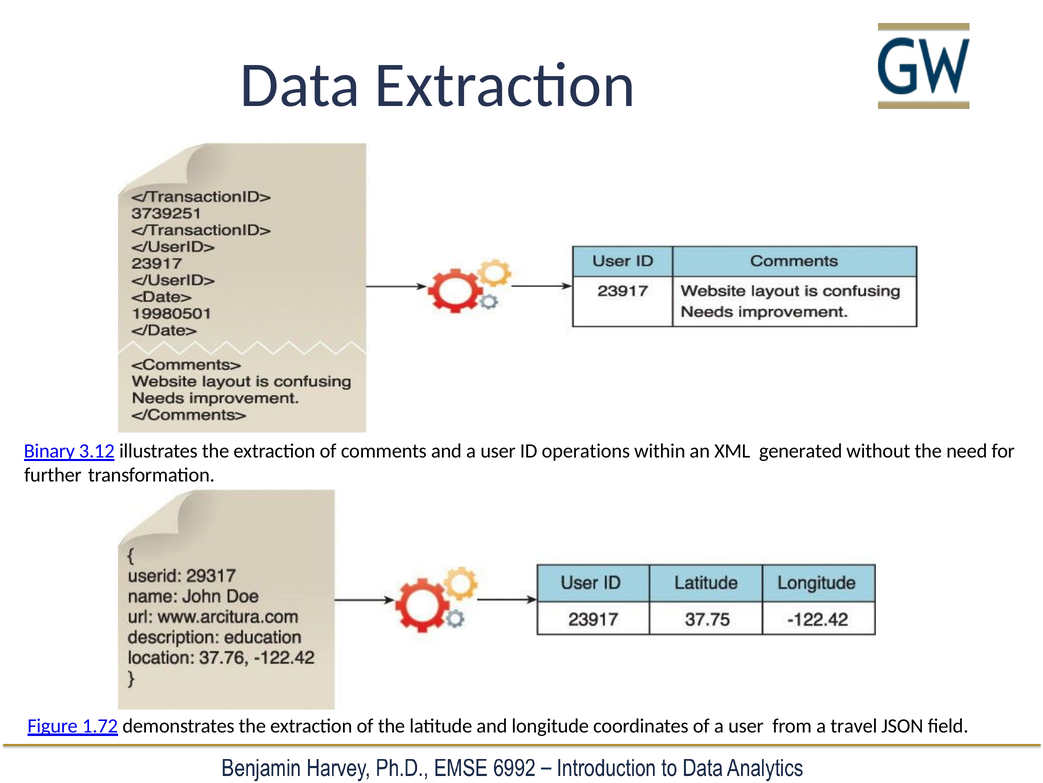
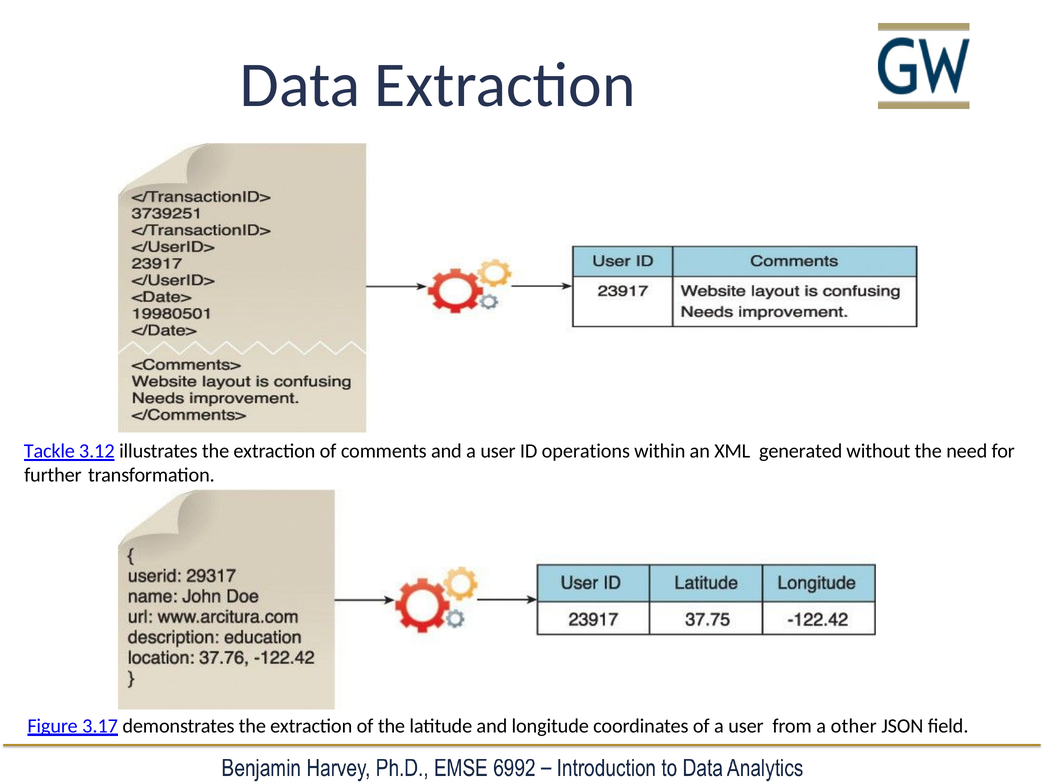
Binary: Binary -> Tackle
1.72: 1.72 -> 3.17
travel: travel -> other
